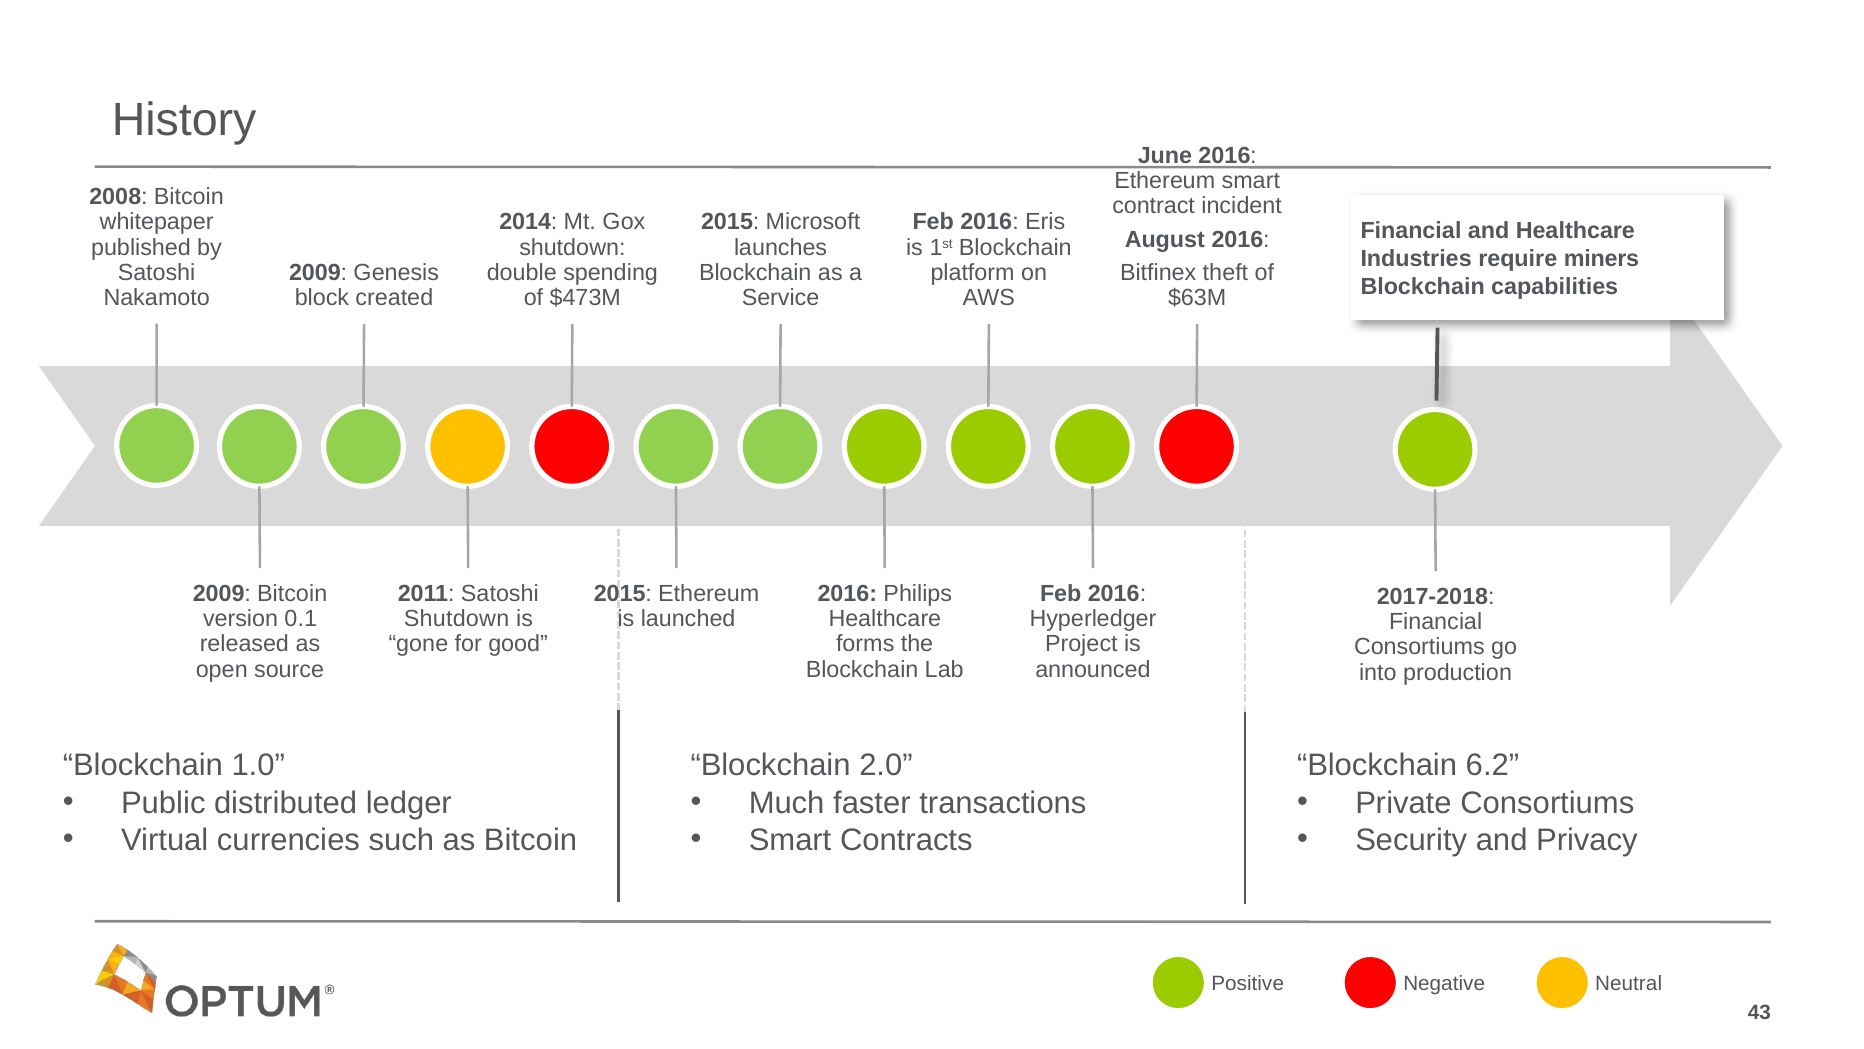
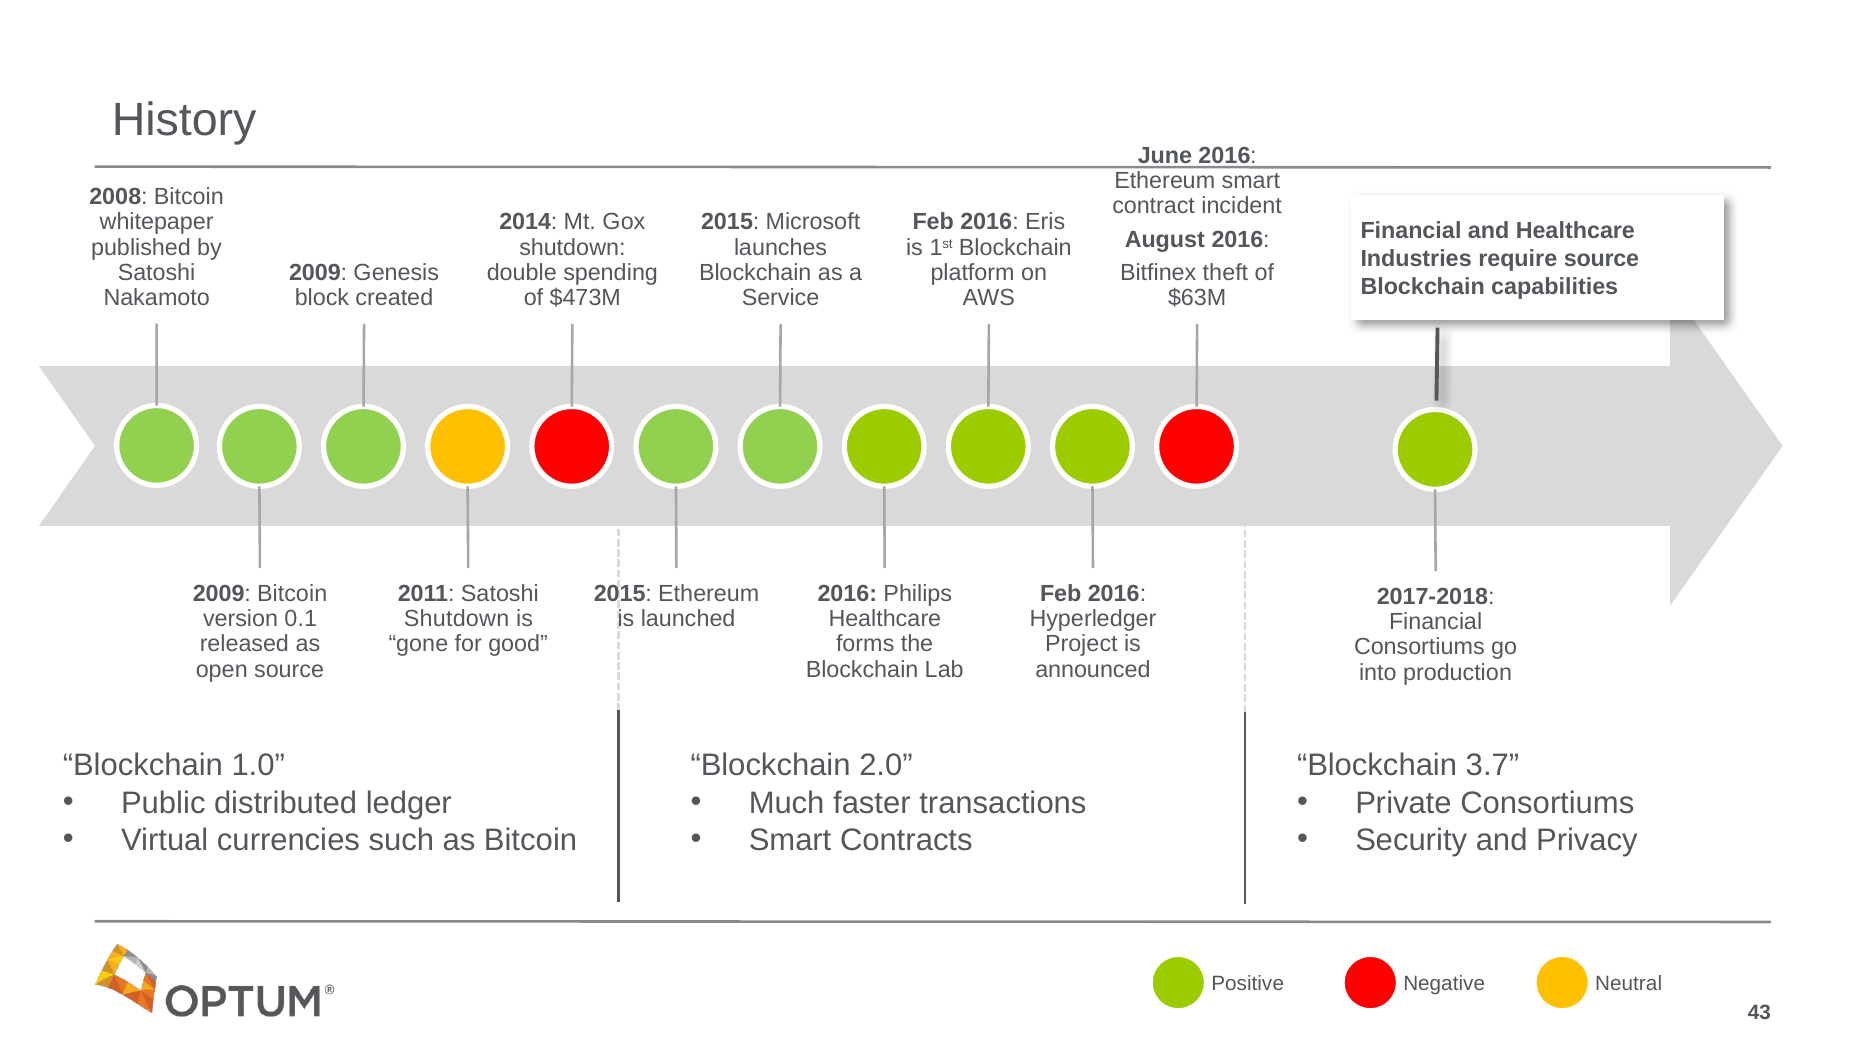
require miners: miners -> source
6.2: 6.2 -> 3.7
